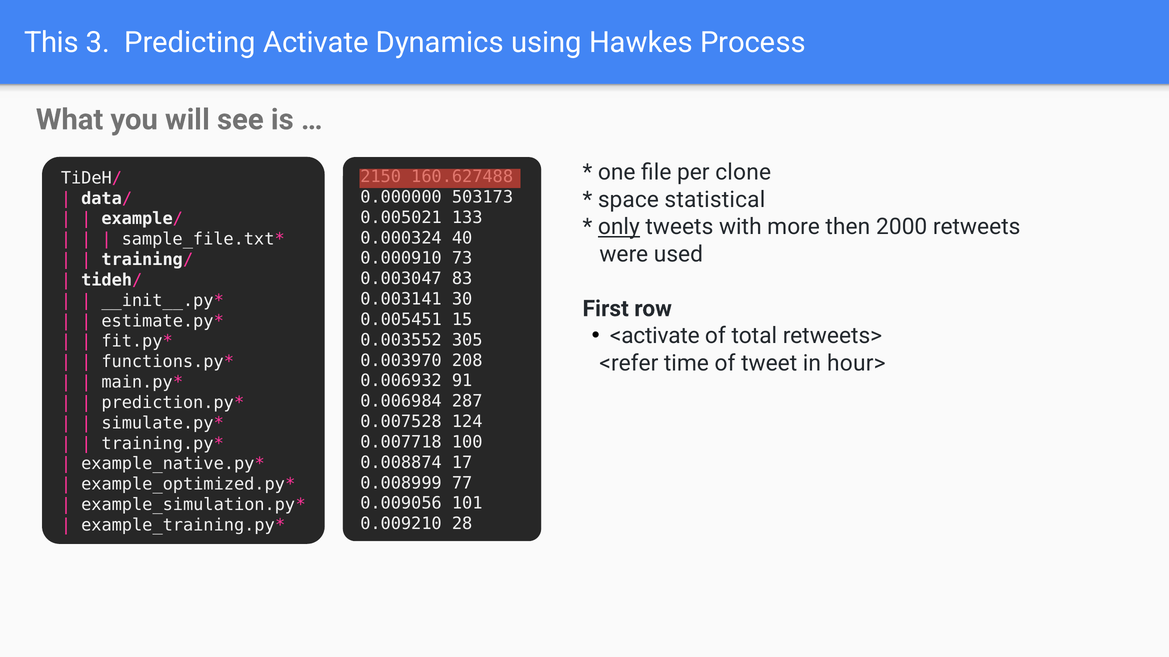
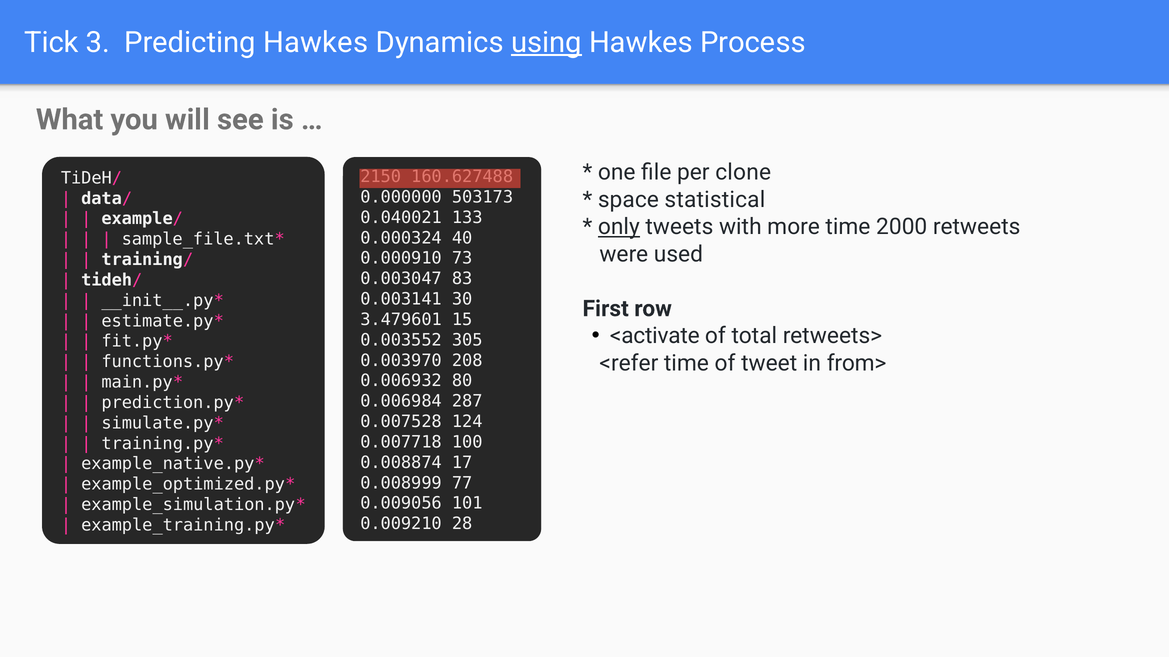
This: This -> Tick
Predicting Activate: Activate -> Hawkes
using underline: none -> present
0.005021: 0.005021 -> 0.040021
more then: then -> time
0.005451: 0.005451 -> 3.479601
hour>: hour> -> from>
91: 91 -> 80
